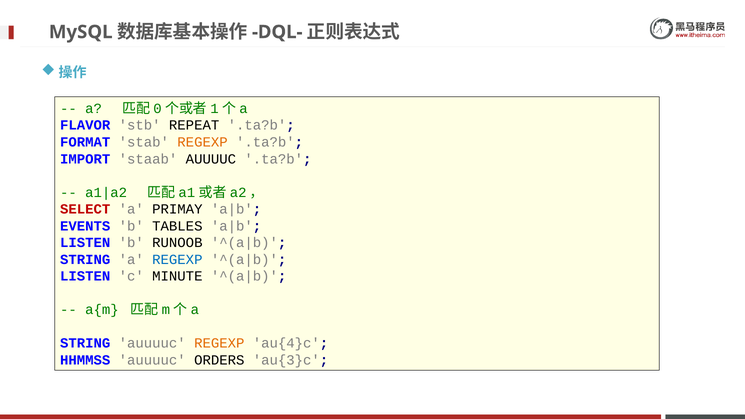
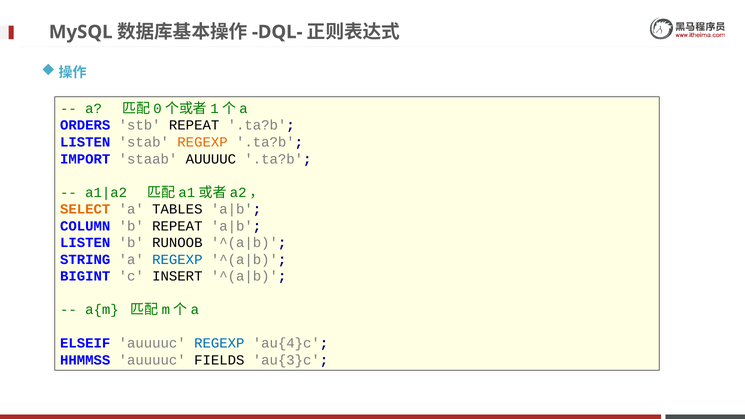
FLAVOR: FLAVOR -> ORDERS
FORMAT at (85, 142): FORMAT -> LISTEN
SELECT colour: red -> orange
PRIMAY: PRIMAY -> TABLES
EVENTS: EVENTS -> COLUMN
b TABLES: TABLES -> REPEAT
LISTEN at (85, 276): LISTEN -> BIGINT
MINUTE: MINUTE -> INSERT
STRING at (85, 343): STRING -> ELSEIF
REGEXP at (219, 343) colour: orange -> blue
ORDERS: ORDERS -> FIELDS
